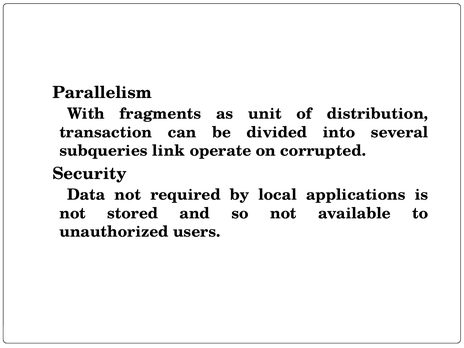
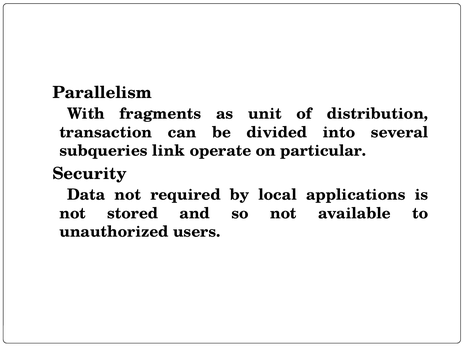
corrupted: corrupted -> particular
